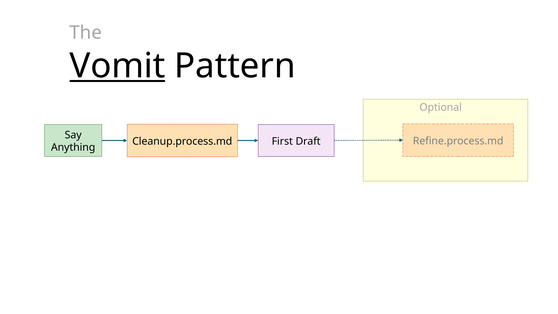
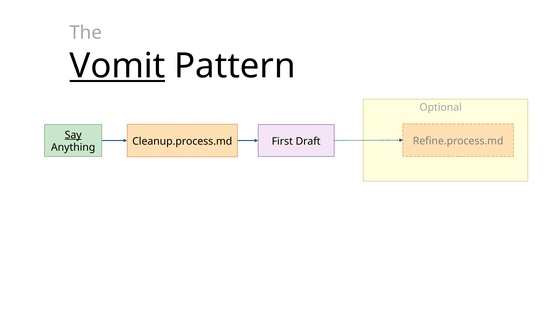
Say underline: none -> present
